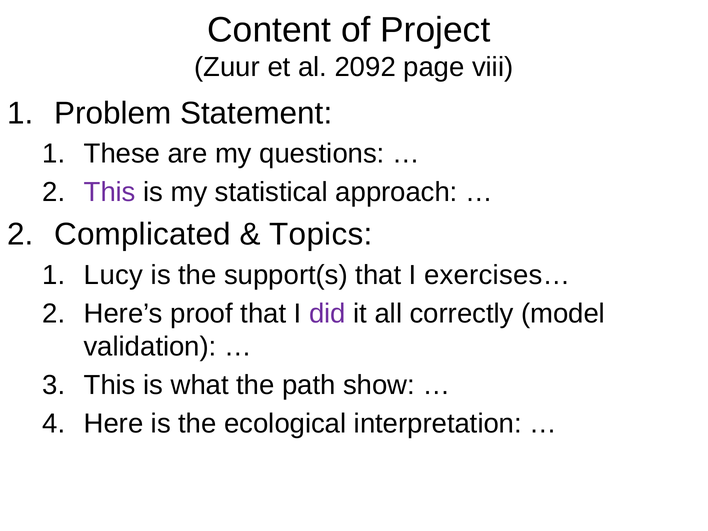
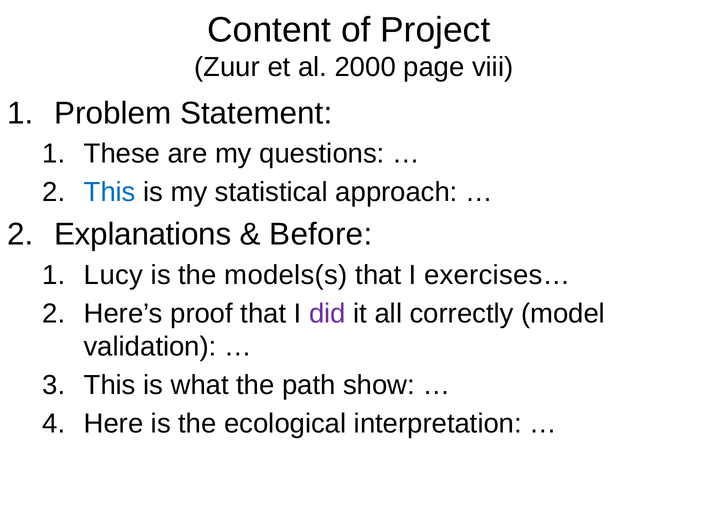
2092: 2092 -> 2000
This at (110, 192) colour: purple -> blue
Complicated: Complicated -> Explanations
Topics: Topics -> Before
support(s: support(s -> models(s
